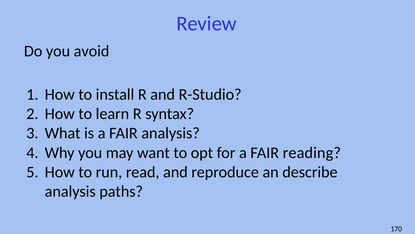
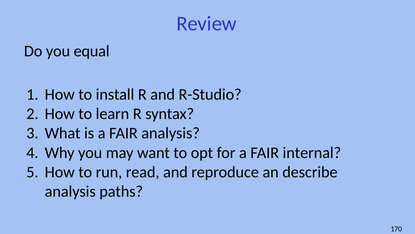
avoid: avoid -> equal
reading: reading -> internal
